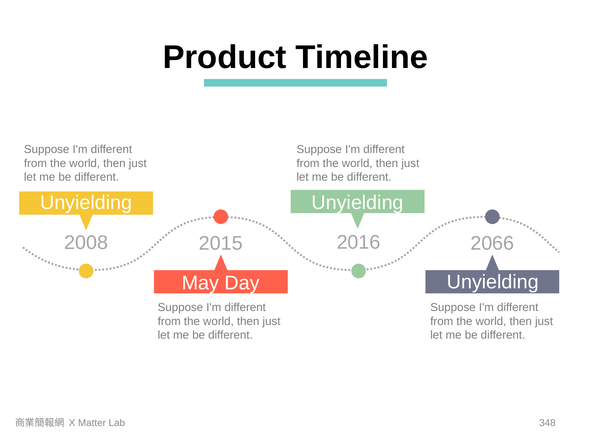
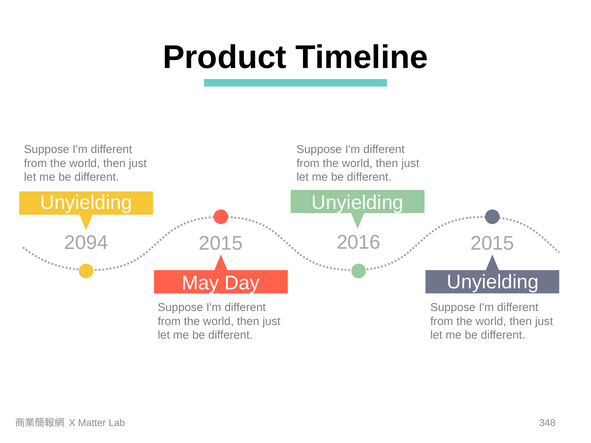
2008: 2008 -> 2094
2016 2066: 2066 -> 2015
